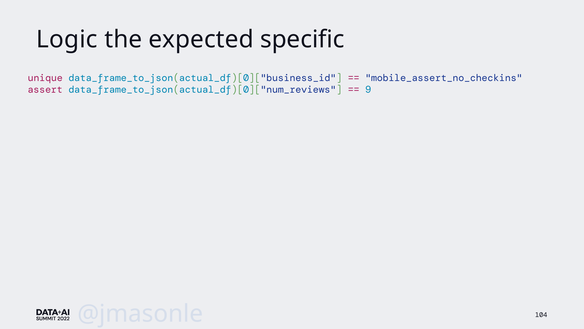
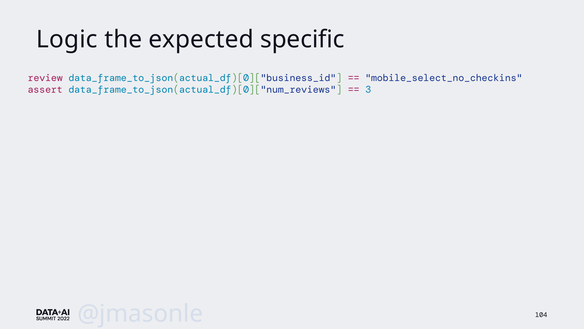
unique: unique -> review
mobile_assert_no_checkins: mobile_assert_no_checkins -> mobile_select_no_checkins
9: 9 -> 3
